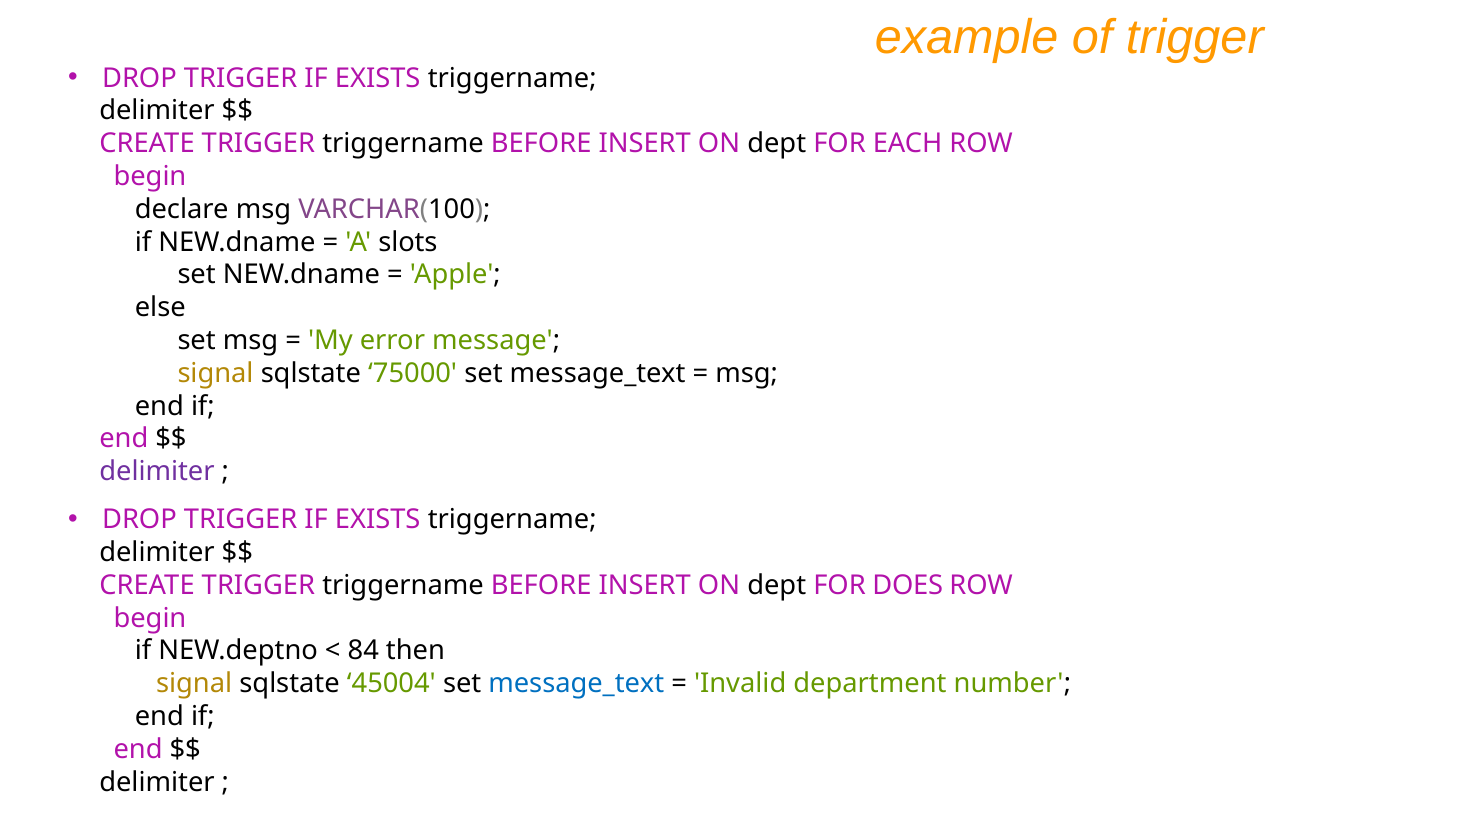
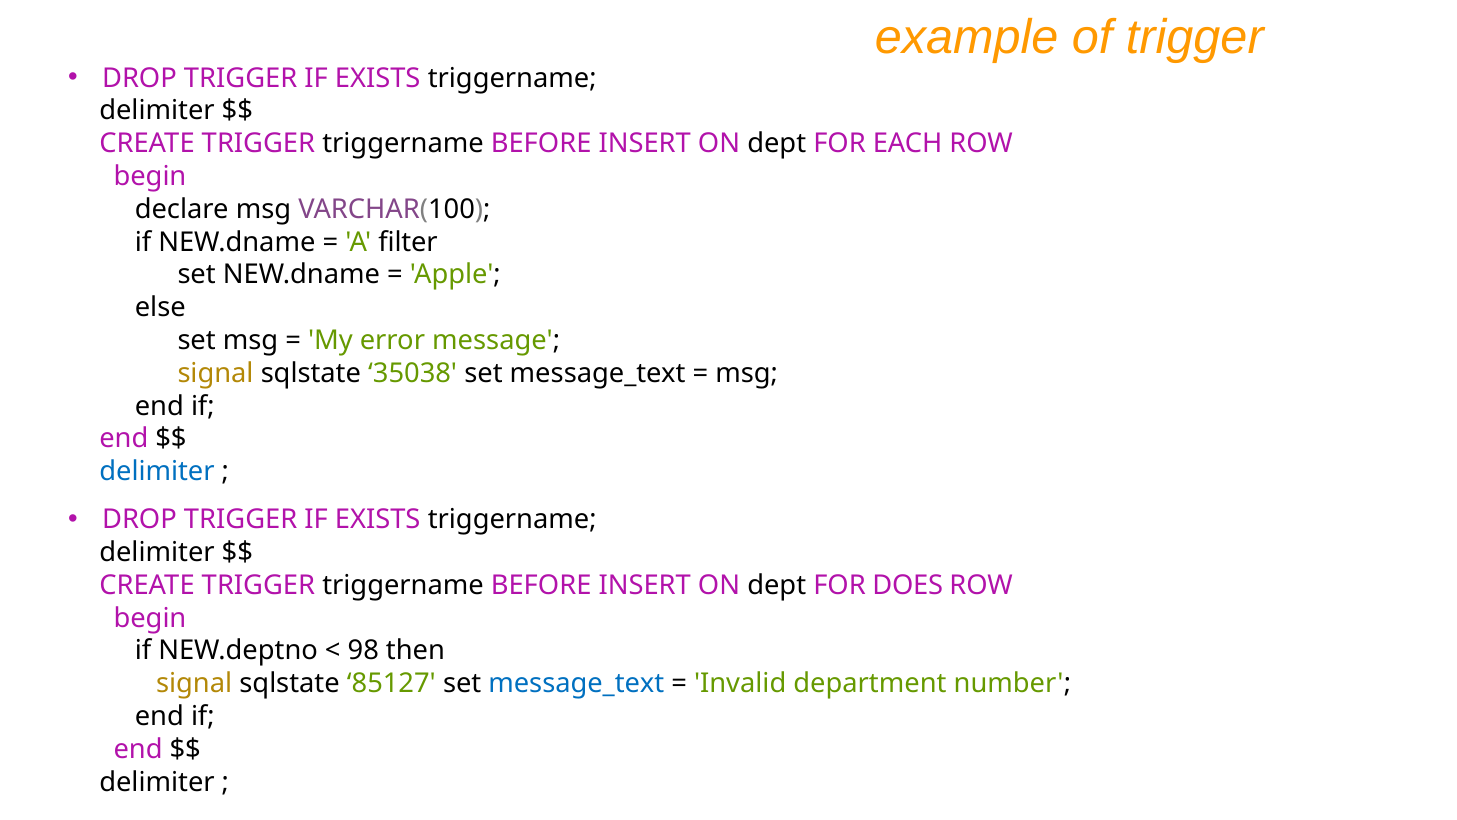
slots: slots -> filter
75000: 75000 -> 35038
delimiter at (157, 471) colour: purple -> blue
84: 84 -> 98
45004: 45004 -> 85127
